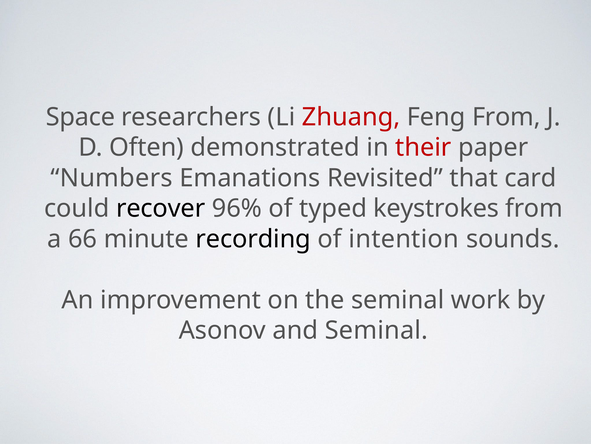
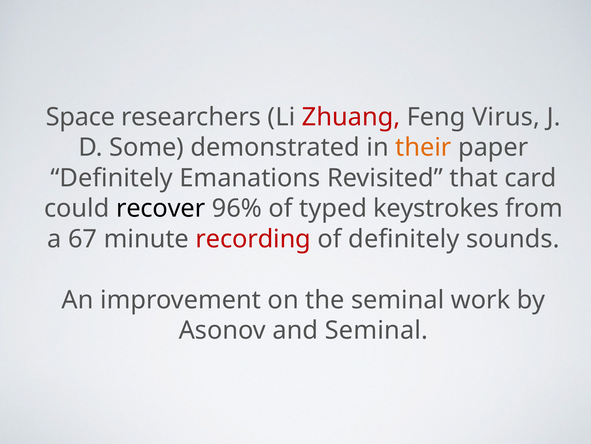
Feng From: From -> Virus
Often: Often -> Some
their colour: red -> orange
Numbers at (112, 178): Numbers -> Definitely
66: 66 -> 67
recording colour: black -> red
of intention: intention -> definitely
